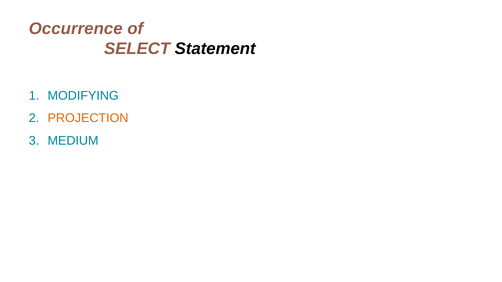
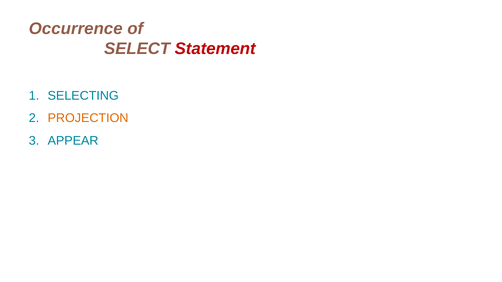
Statement colour: black -> red
MODIFYING: MODIFYING -> SELECTING
MEDIUM: MEDIUM -> APPEAR
